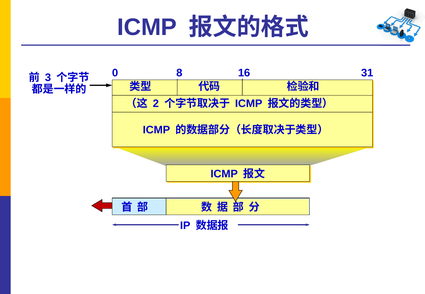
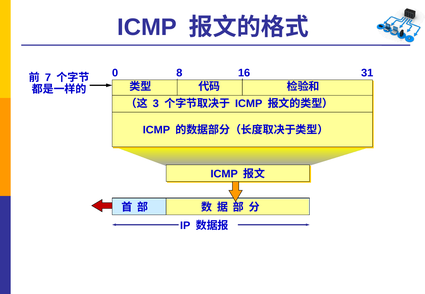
3: 3 -> 7
2: 2 -> 3
